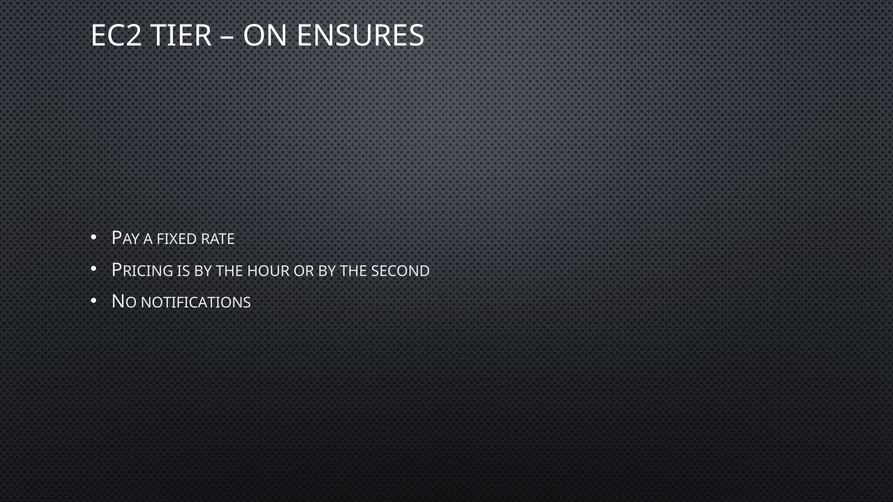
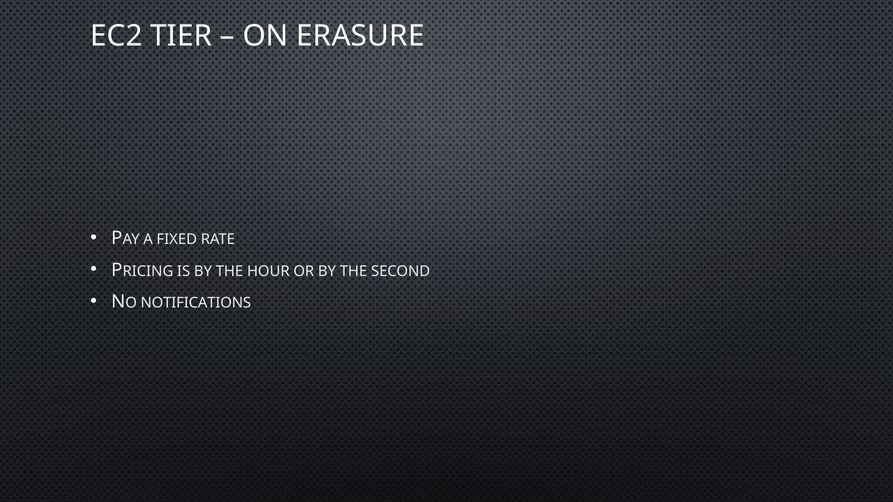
ENSURES: ENSURES -> ERASURE
